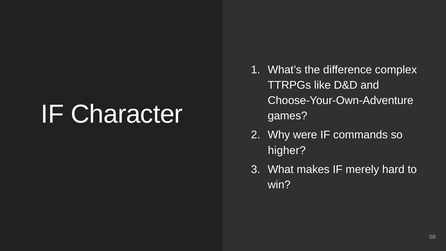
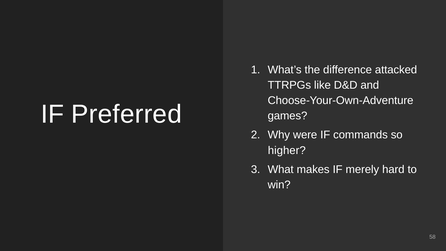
complex: complex -> attacked
Character: Character -> Preferred
